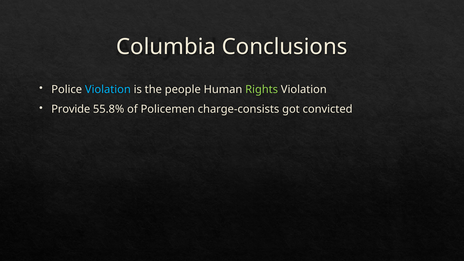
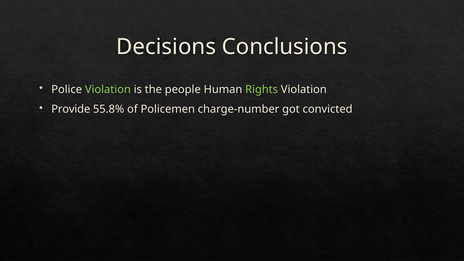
Columbia: Columbia -> Decisions
Violation at (108, 90) colour: light blue -> light green
charge-consists: charge-consists -> charge-number
